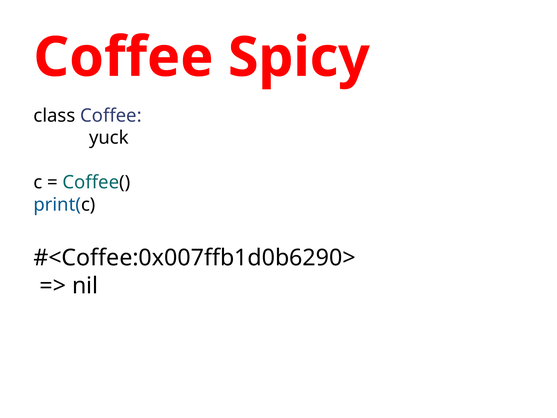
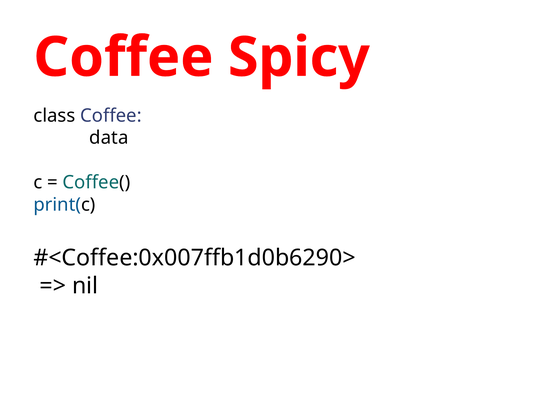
yuck: yuck -> data
